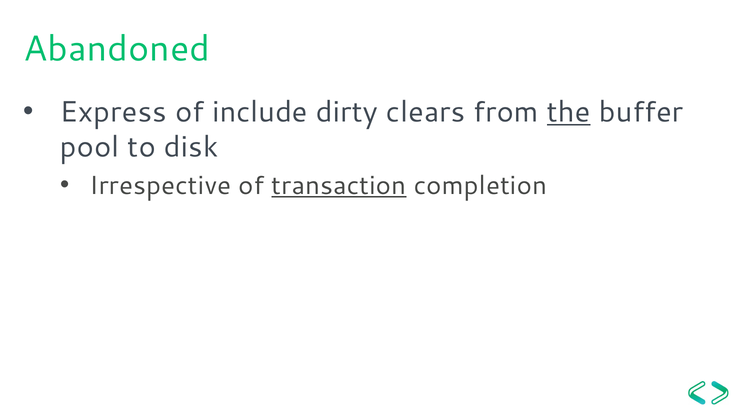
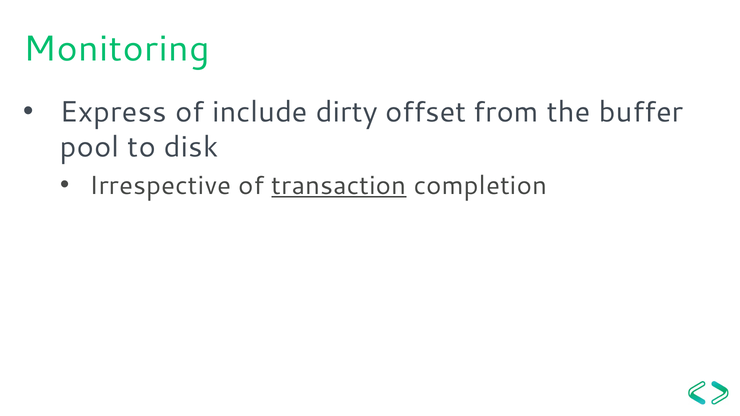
Abandoned: Abandoned -> Monitoring
clears: clears -> offset
the underline: present -> none
